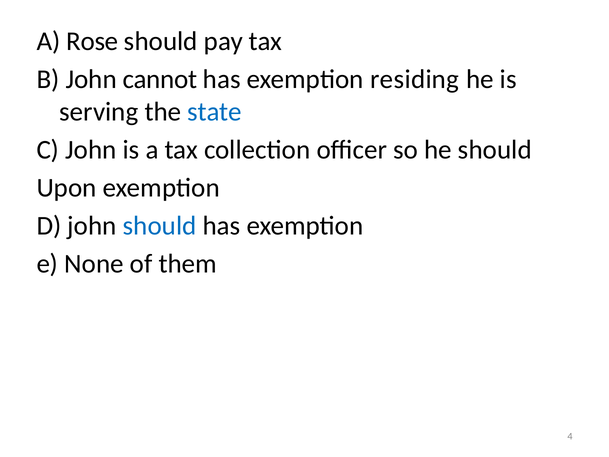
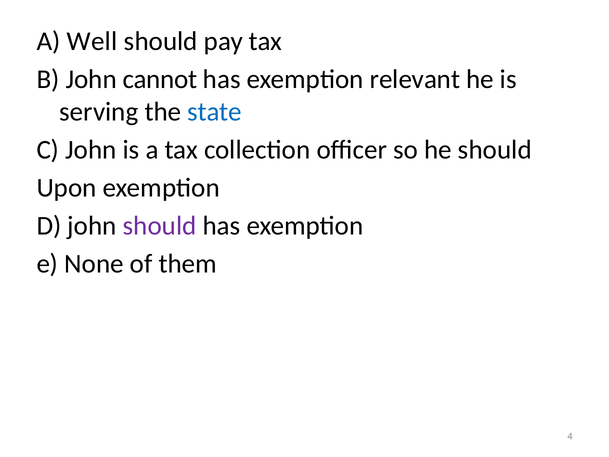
Rose: Rose -> Well
residing: residing -> relevant
should at (160, 226) colour: blue -> purple
